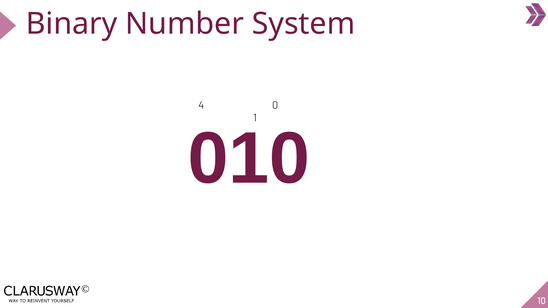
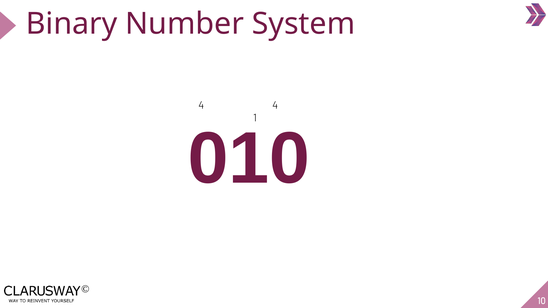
4 0: 0 -> 4
